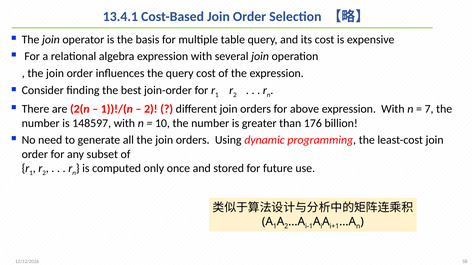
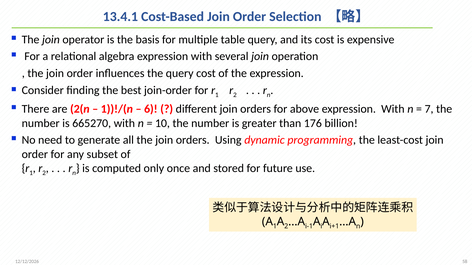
2 at (151, 109): 2 -> 6
148597: 148597 -> 665270
